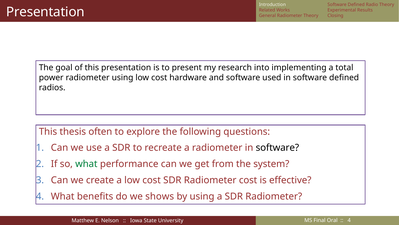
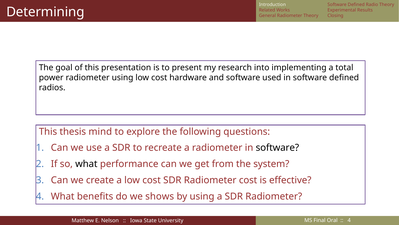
Presentation at (45, 12): Presentation -> Determining
often: often -> mind
what at (86, 164) colour: green -> black
